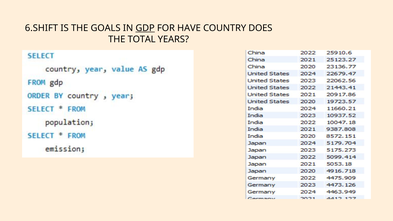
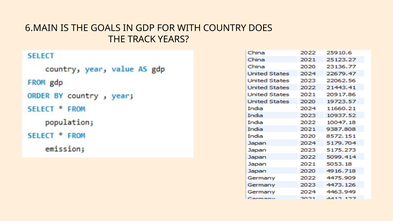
6.SHIFT: 6.SHIFT -> 6.MAIN
GDP underline: present -> none
HAVE: HAVE -> WITH
TOTAL: TOTAL -> TRACK
